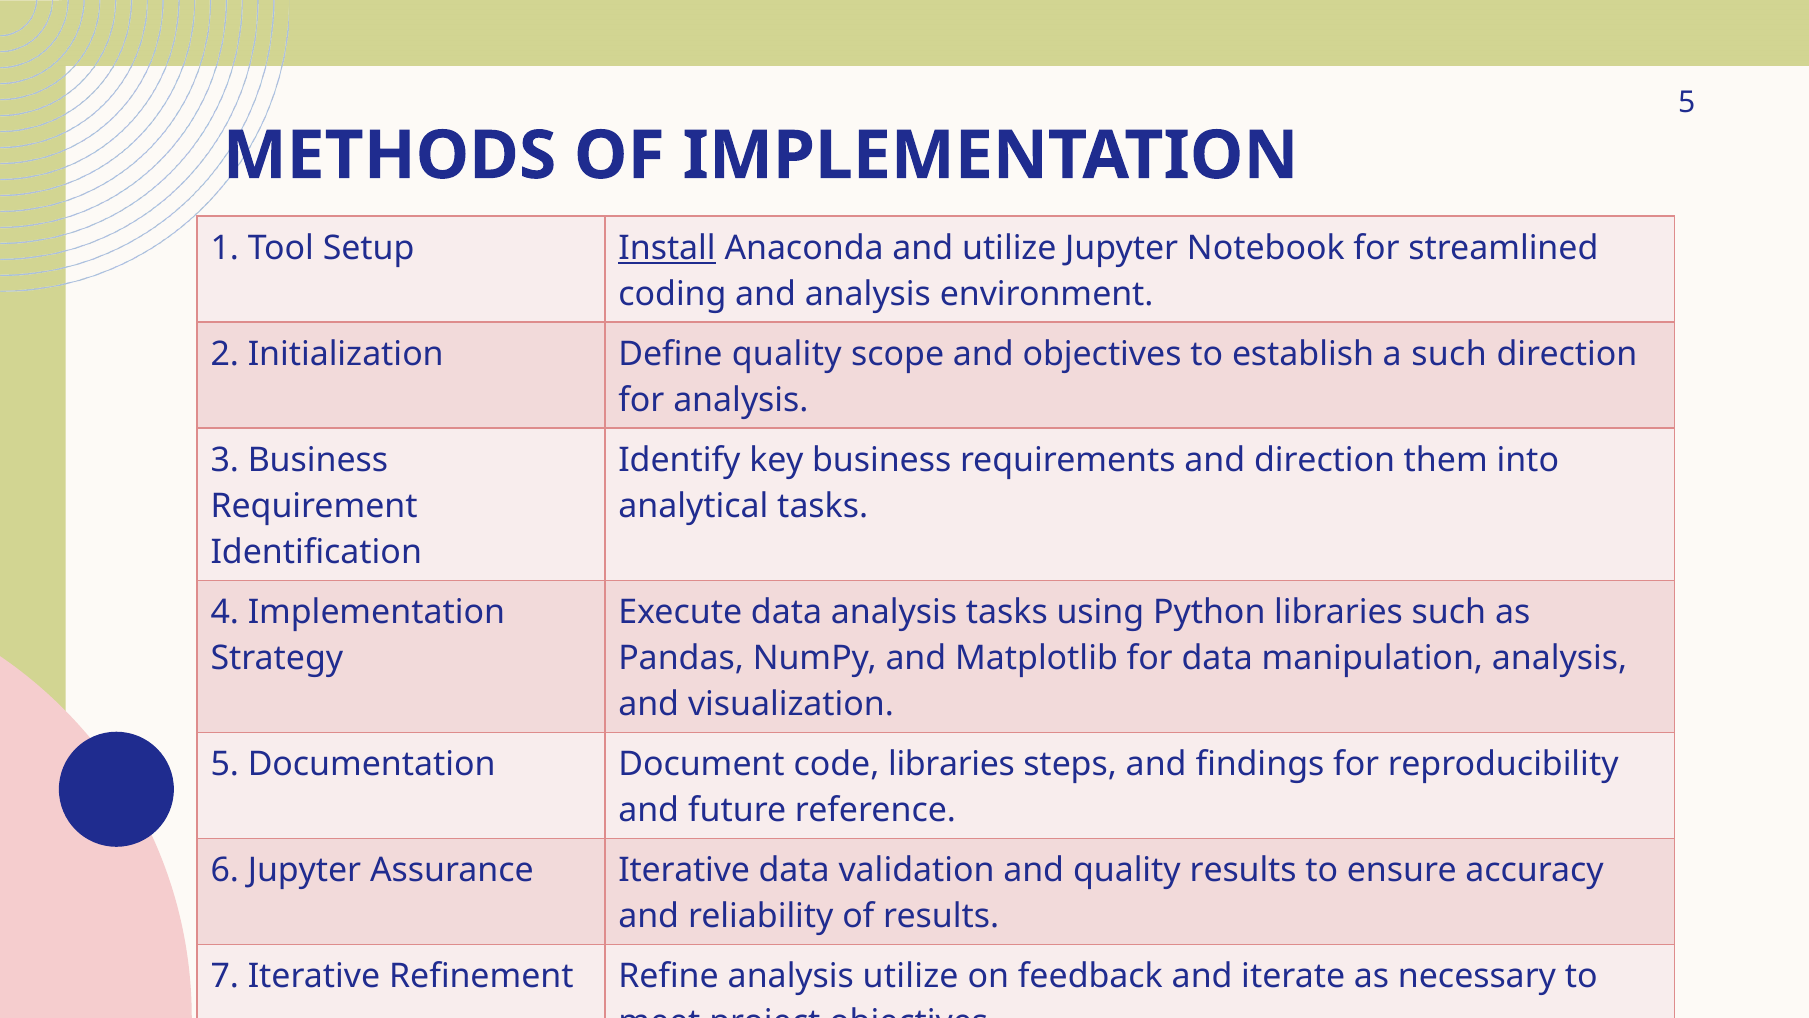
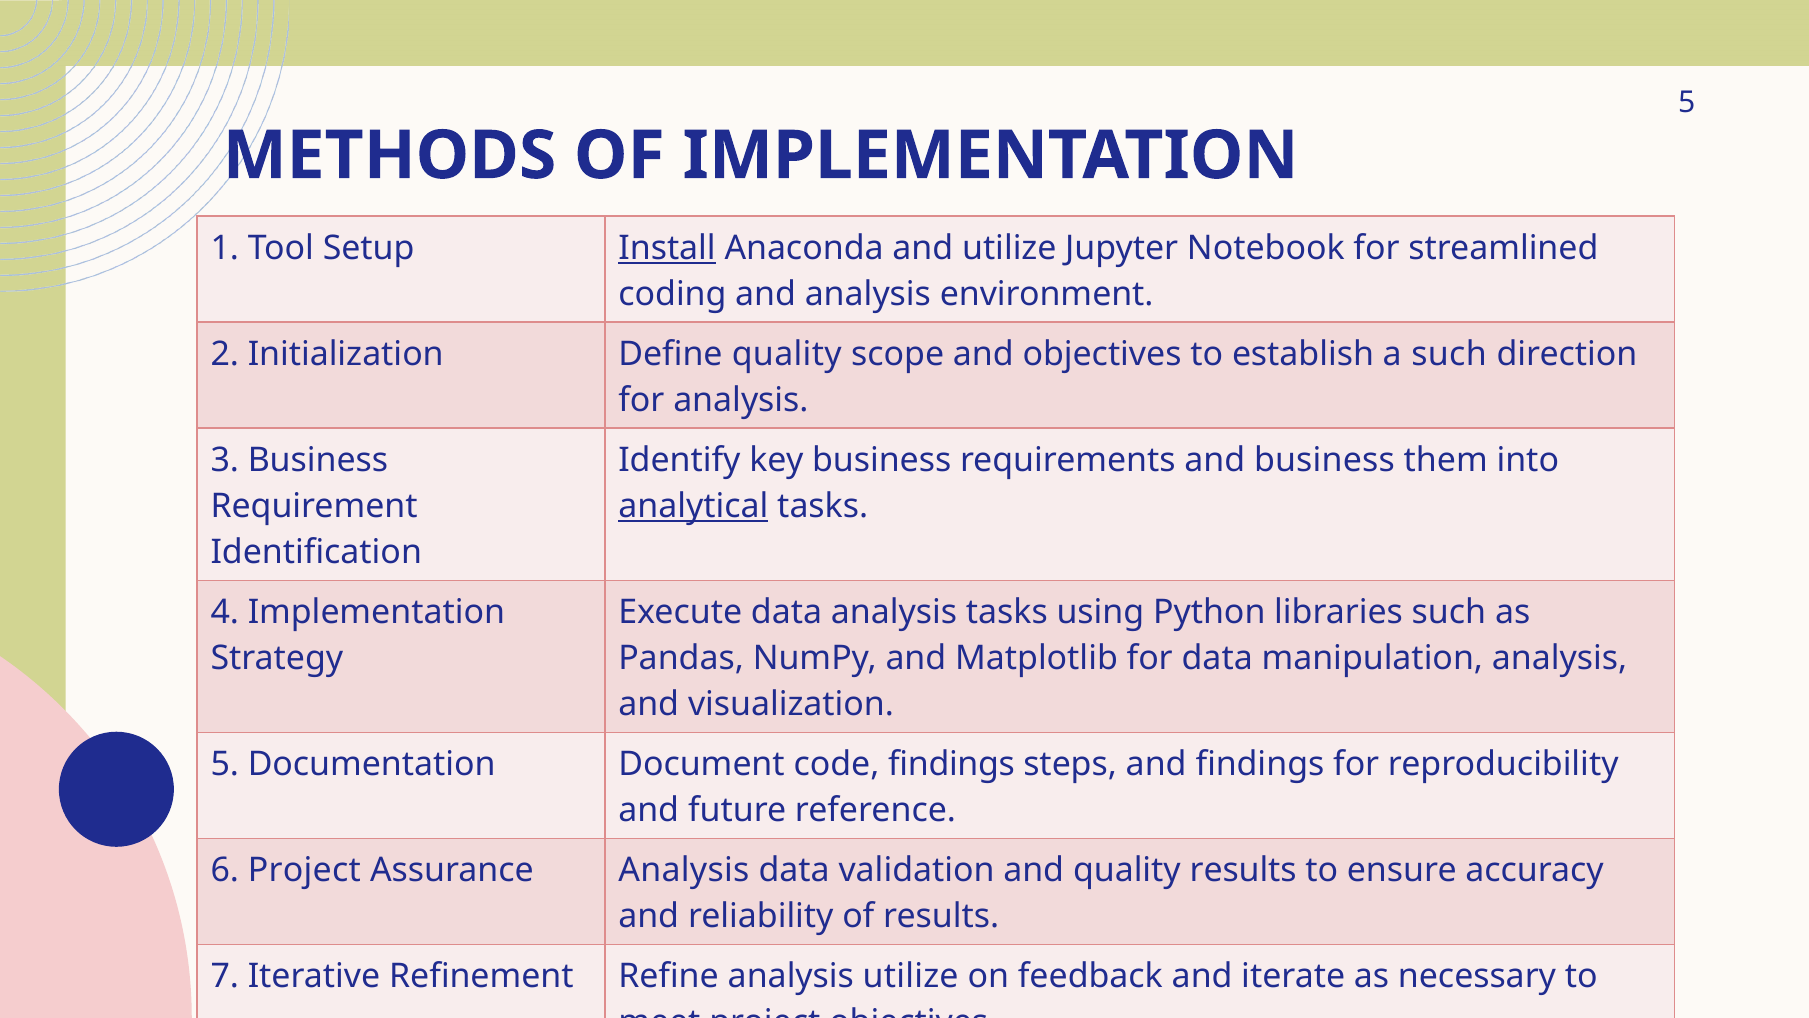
and direction: direction -> business
analytical underline: none -> present
code libraries: libraries -> findings
6 Jupyter: Jupyter -> Project
Assurance Iterative: Iterative -> Analysis
